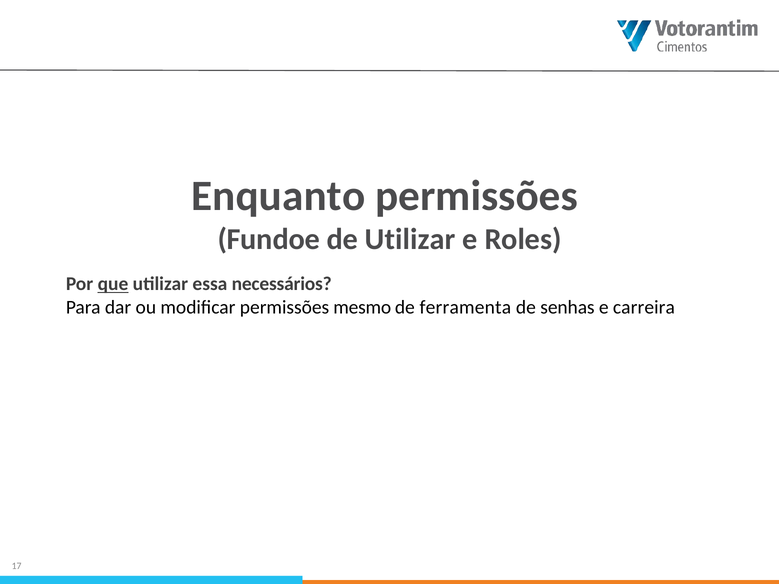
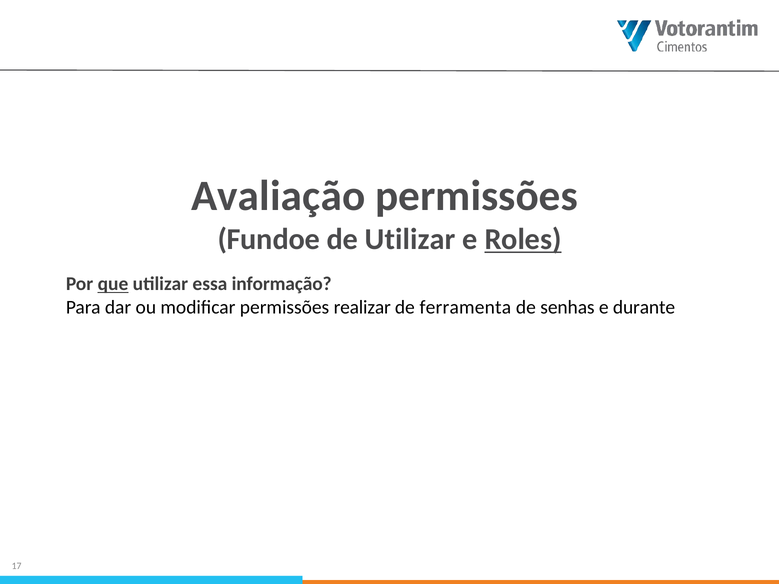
Enquanto: Enquanto -> Avaliação
Roles underline: none -> present
necessários: necessários -> informação
mesmo: mesmo -> realizar
carreira: carreira -> durante
